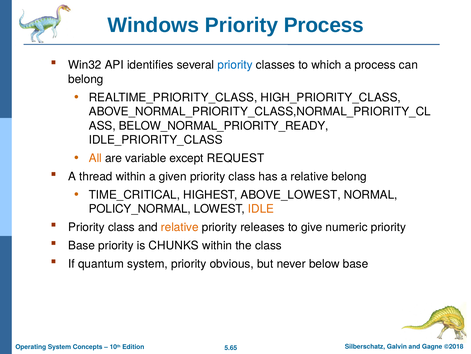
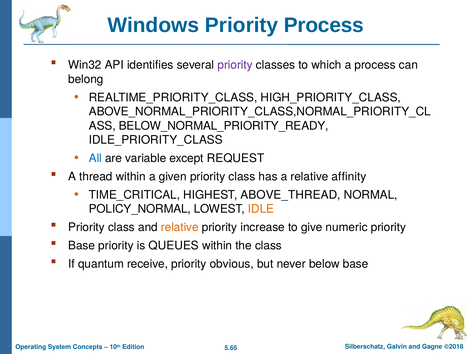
priority at (235, 65) colour: blue -> purple
All colour: orange -> blue
relative belong: belong -> affinity
ABOVE_LOWEST: ABOVE_LOWEST -> ABOVE_THREAD
releases: releases -> increase
CHUNKS: CHUNKS -> QUEUES
quantum system: system -> receive
